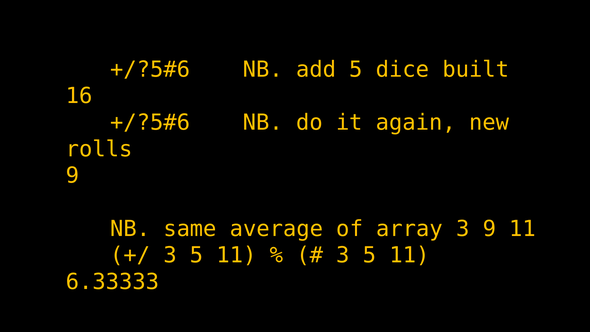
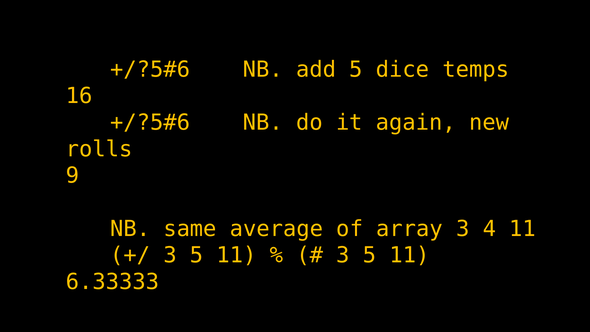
built: built -> temps
3 9: 9 -> 4
